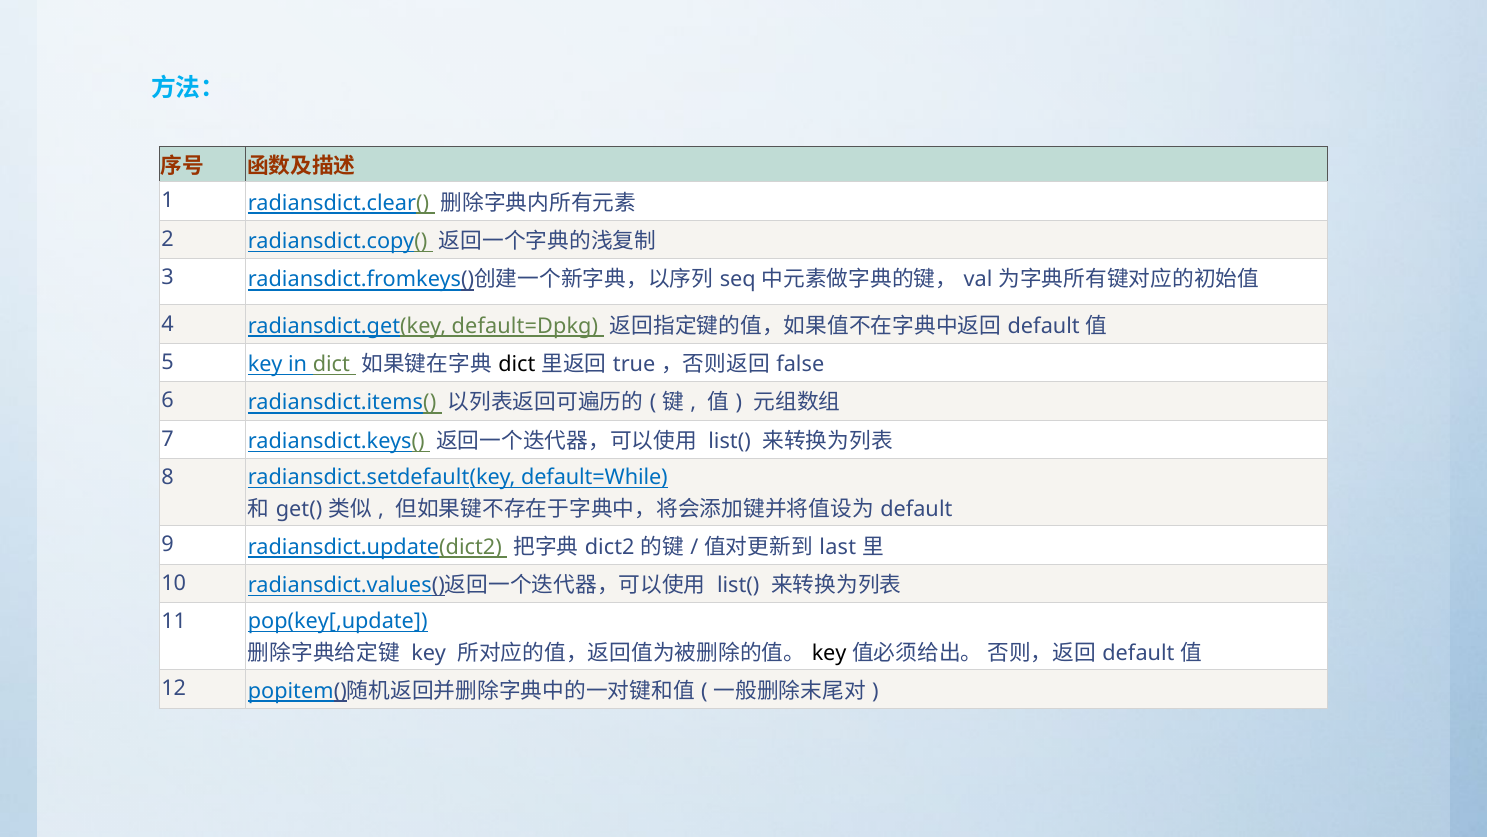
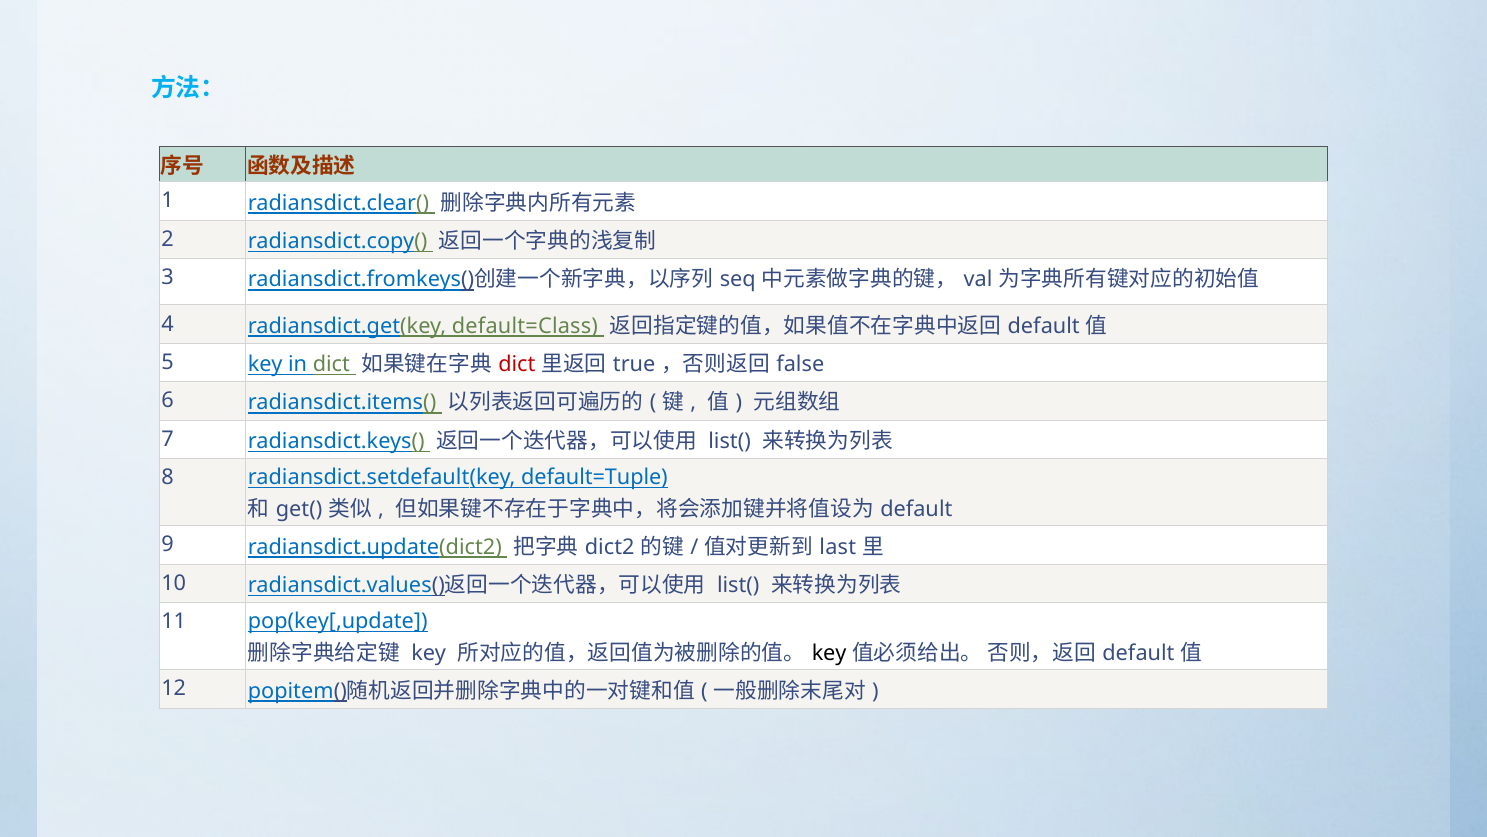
default=Dpkg: default=Dpkg -> default=Class
dict at (517, 364) colour: black -> red
default=While: default=While -> default=Tuple
